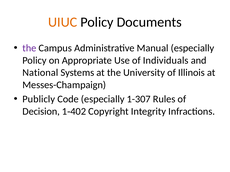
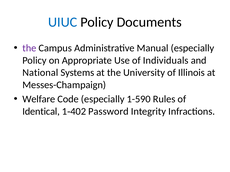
UIUC colour: orange -> blue
Publicly: Publicly -> Welfare
1-307: 1-307 -> 1-590
Decision: Decision -> Identical
Copyright: Copyright -> Password
